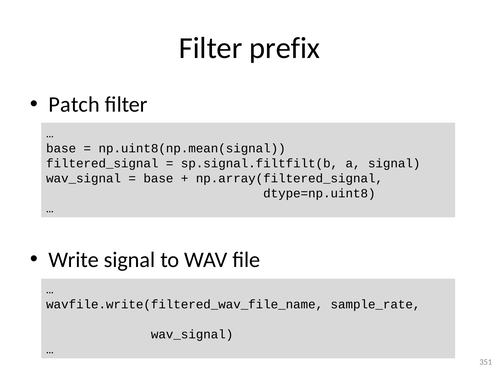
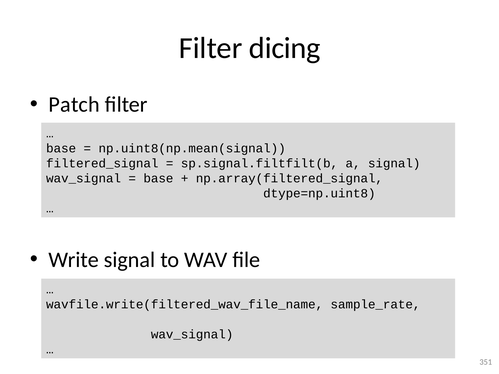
prefix: prefix -> dicing
